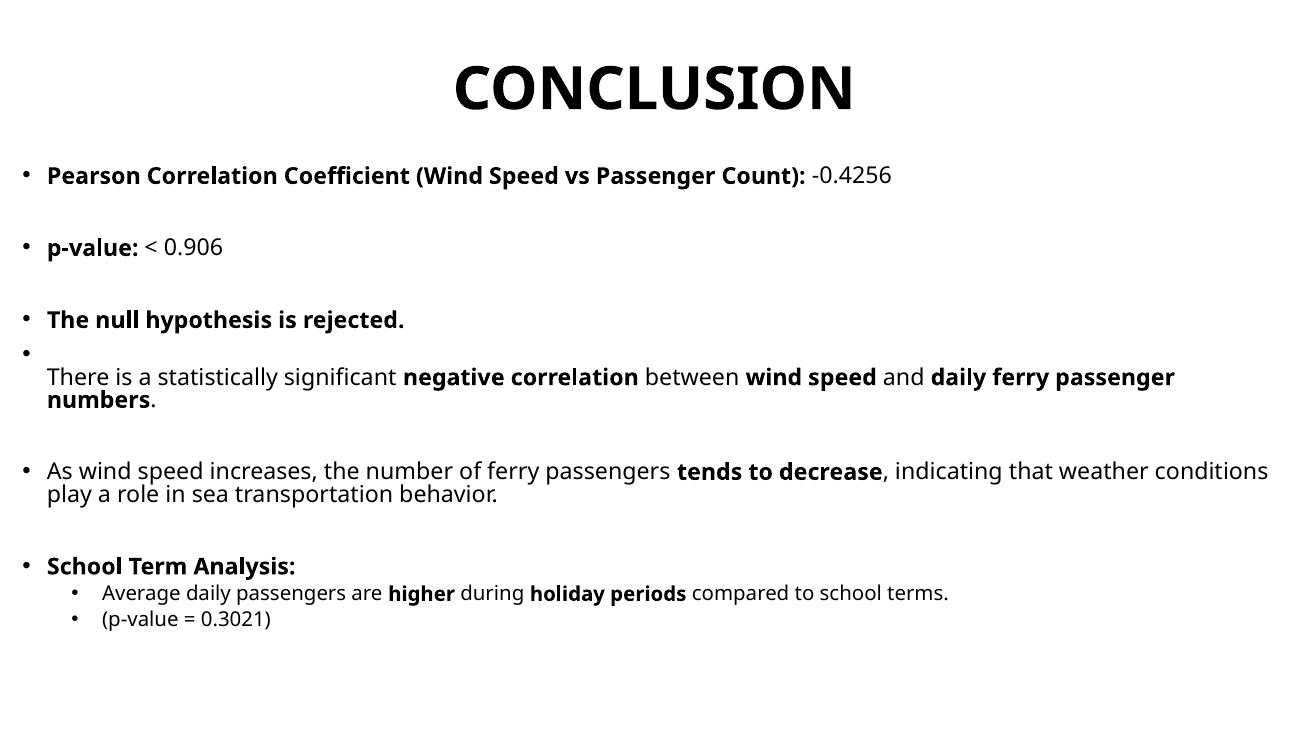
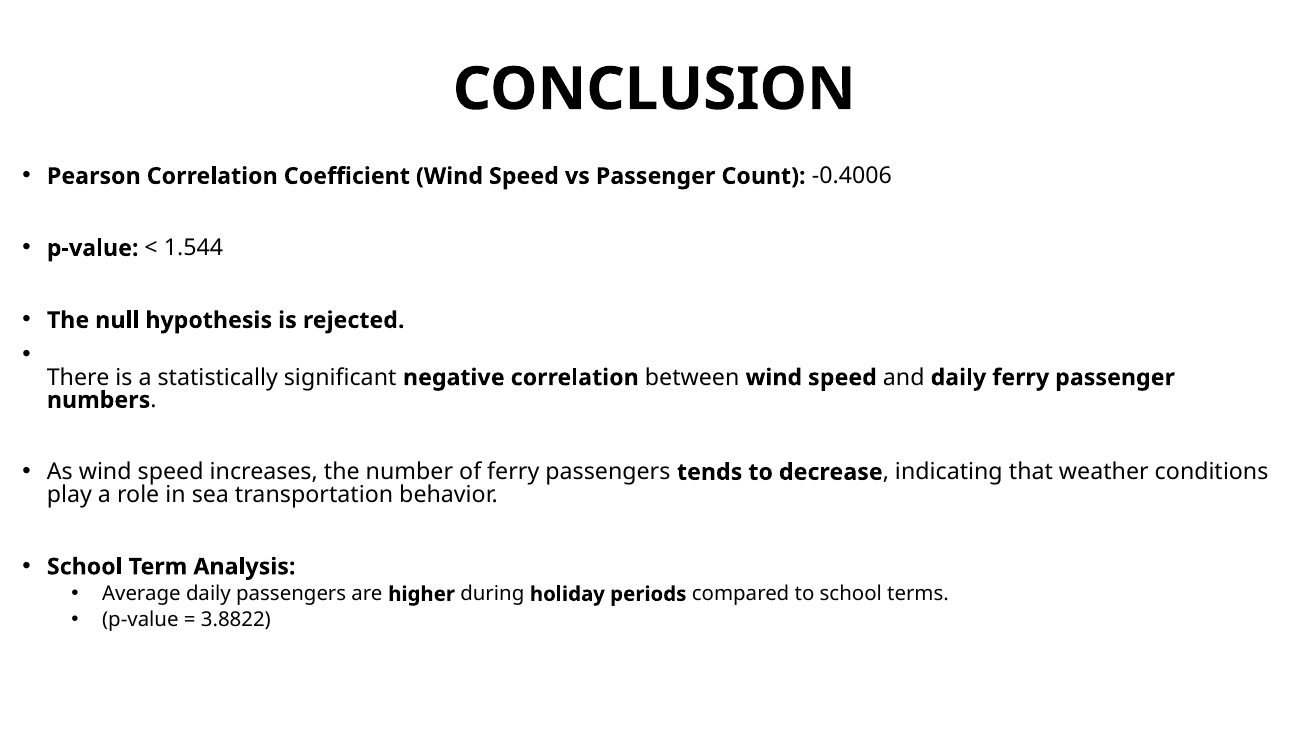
-0.4256: -0.4256 -> -0.4006
0.906: 0.906 -> 1.544
0.3021: 0.3021 -> 3.8822
